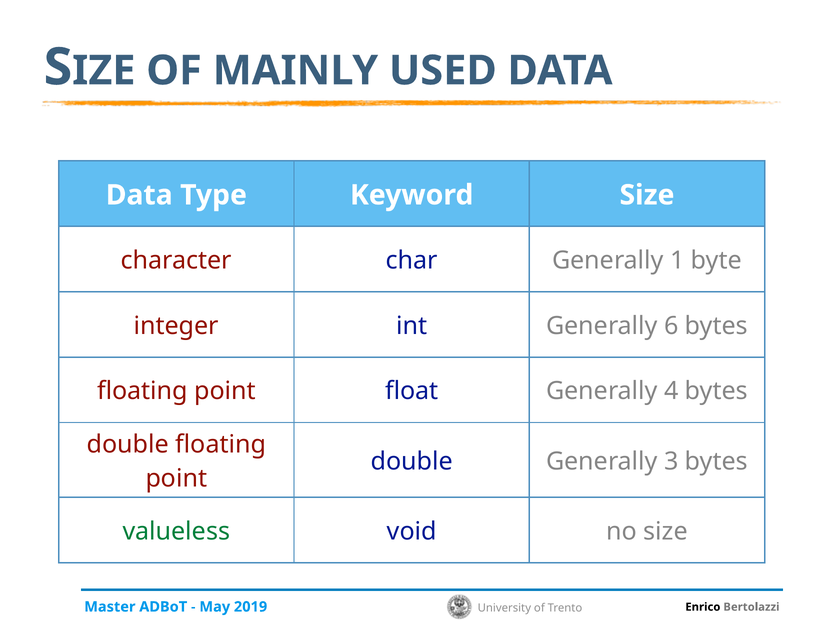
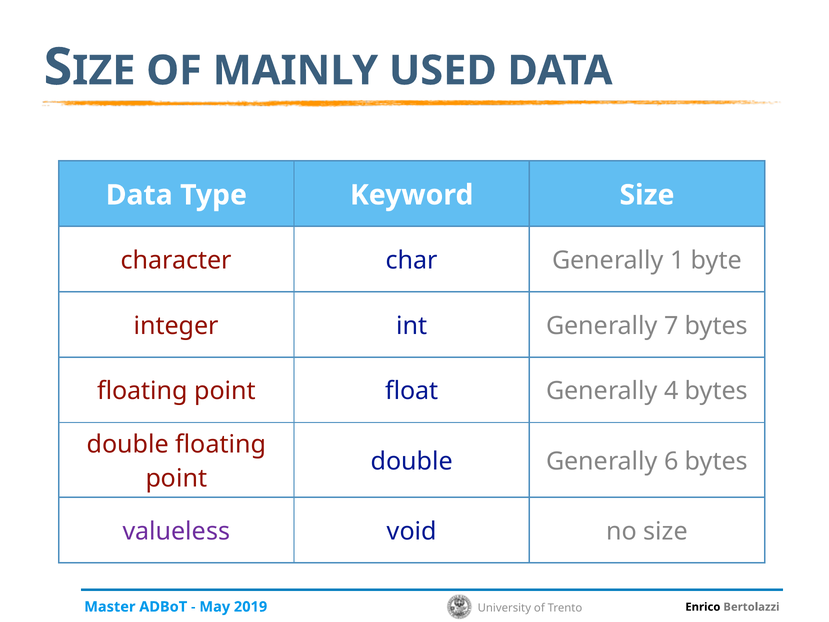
6: 6 -> 7
3: 3 -> 6
valueless colour: green -> purple
